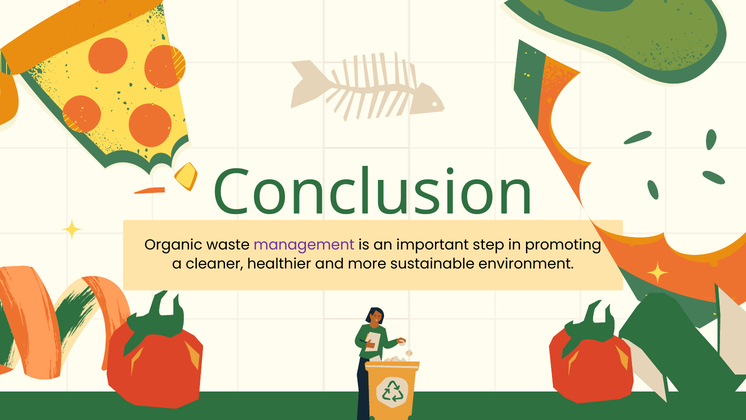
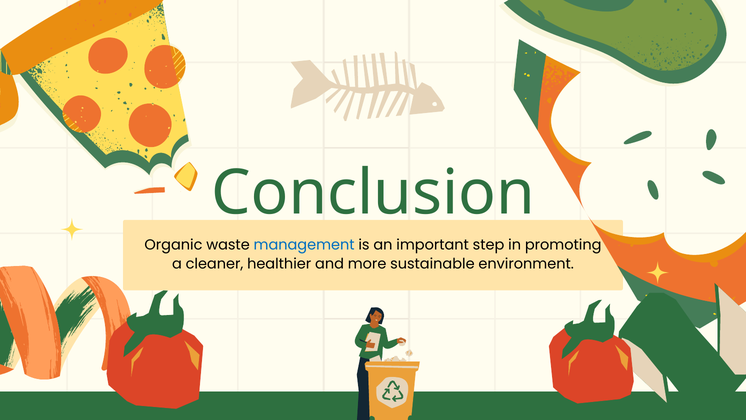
management colour: purple -> blue
